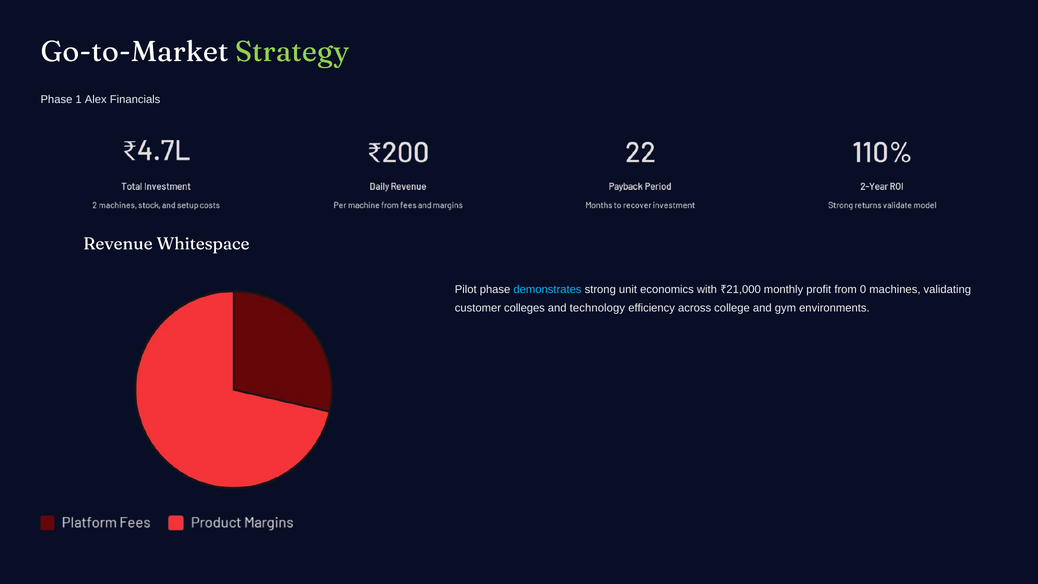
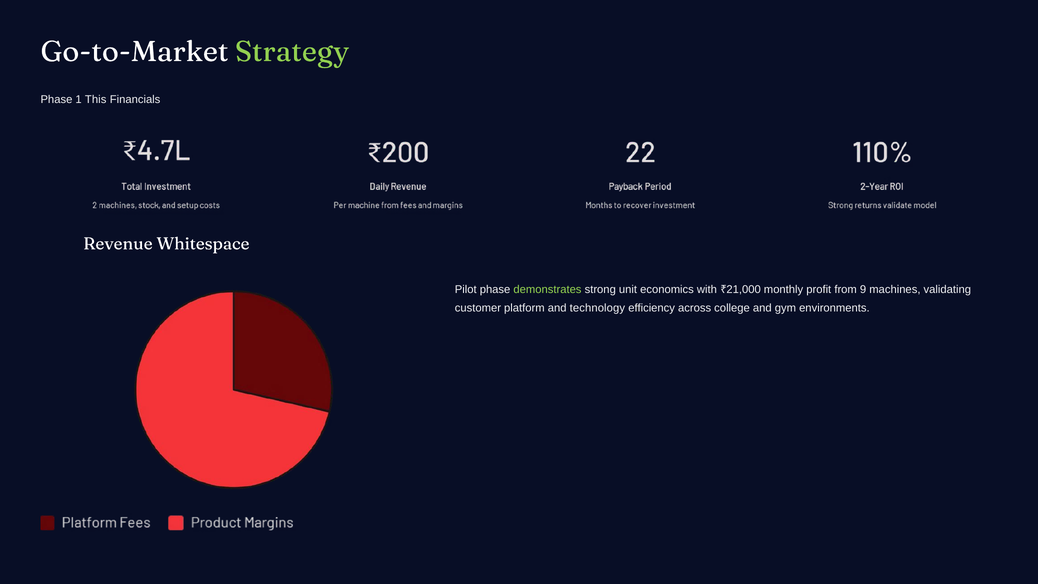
Alex: Alex -> This
demonstrates colour: light blue -> light green
0: 0 -> 9
colleges: colleges -> platform
